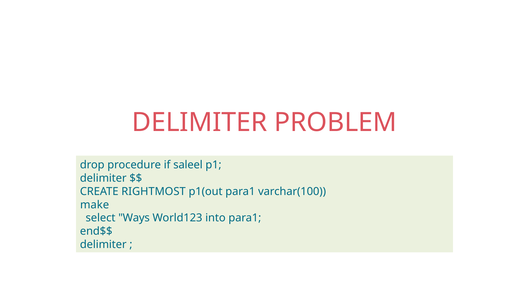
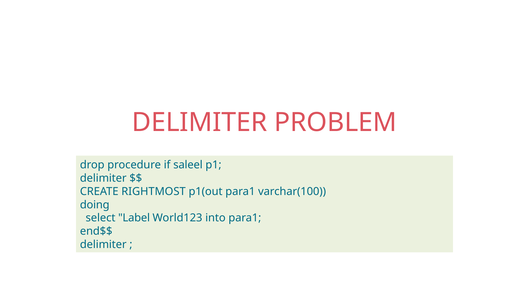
make: make -> doing
Ways: Ways -> Label
